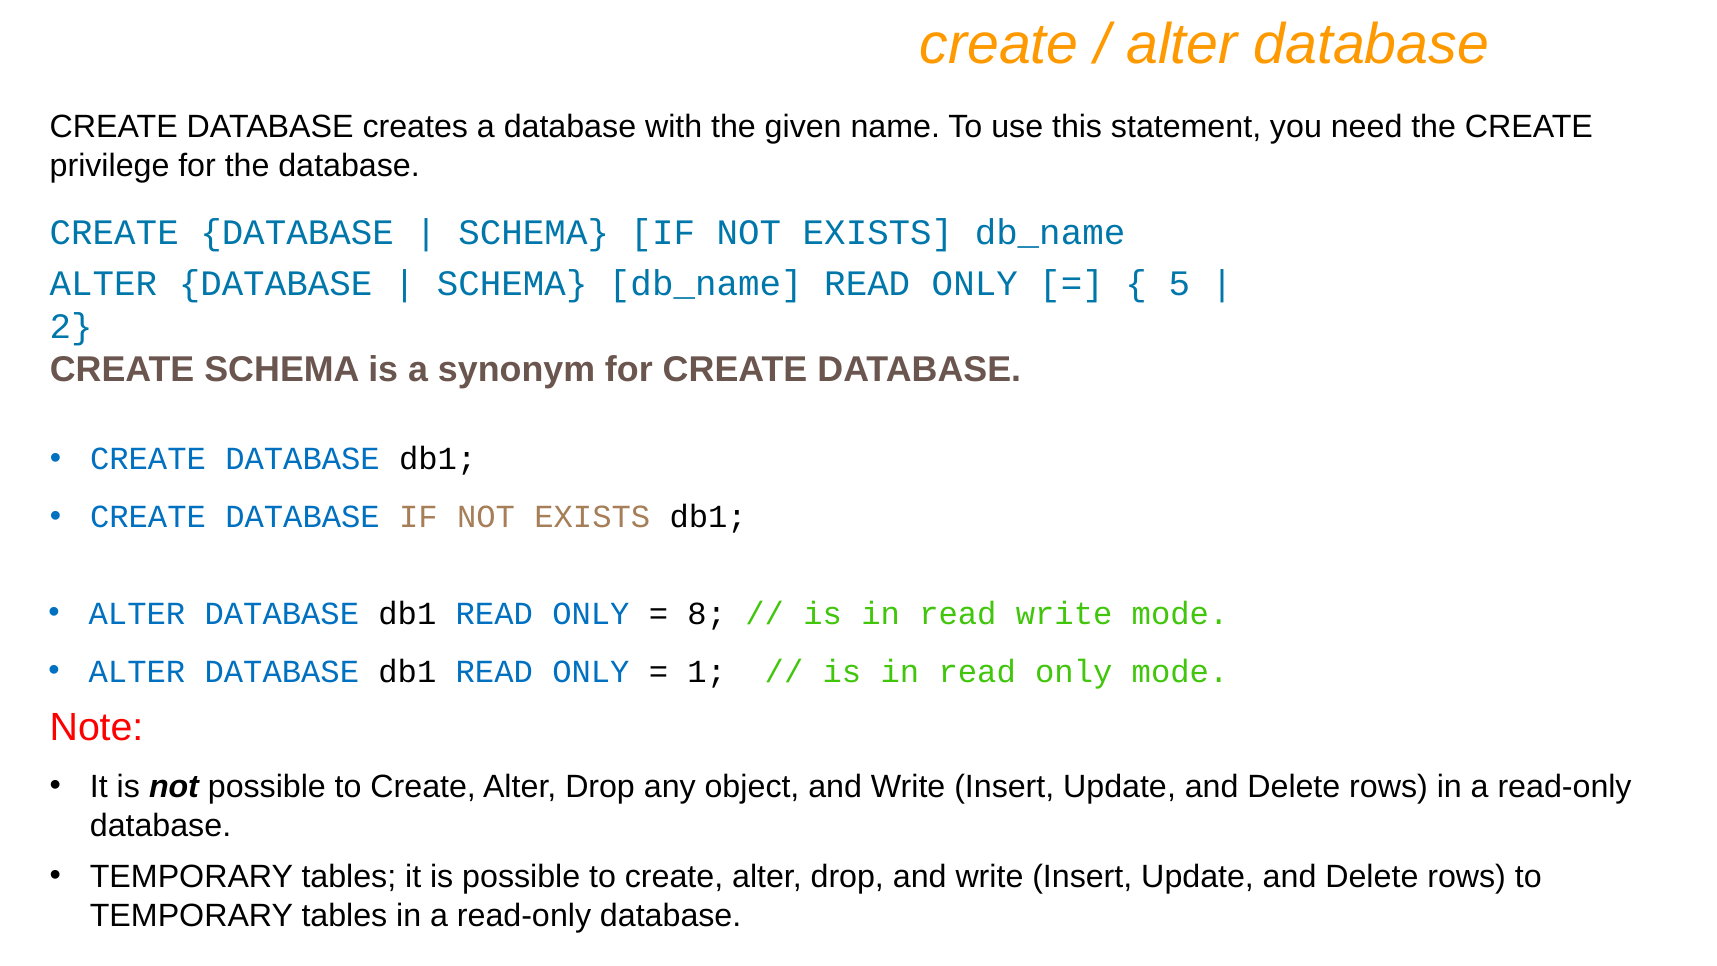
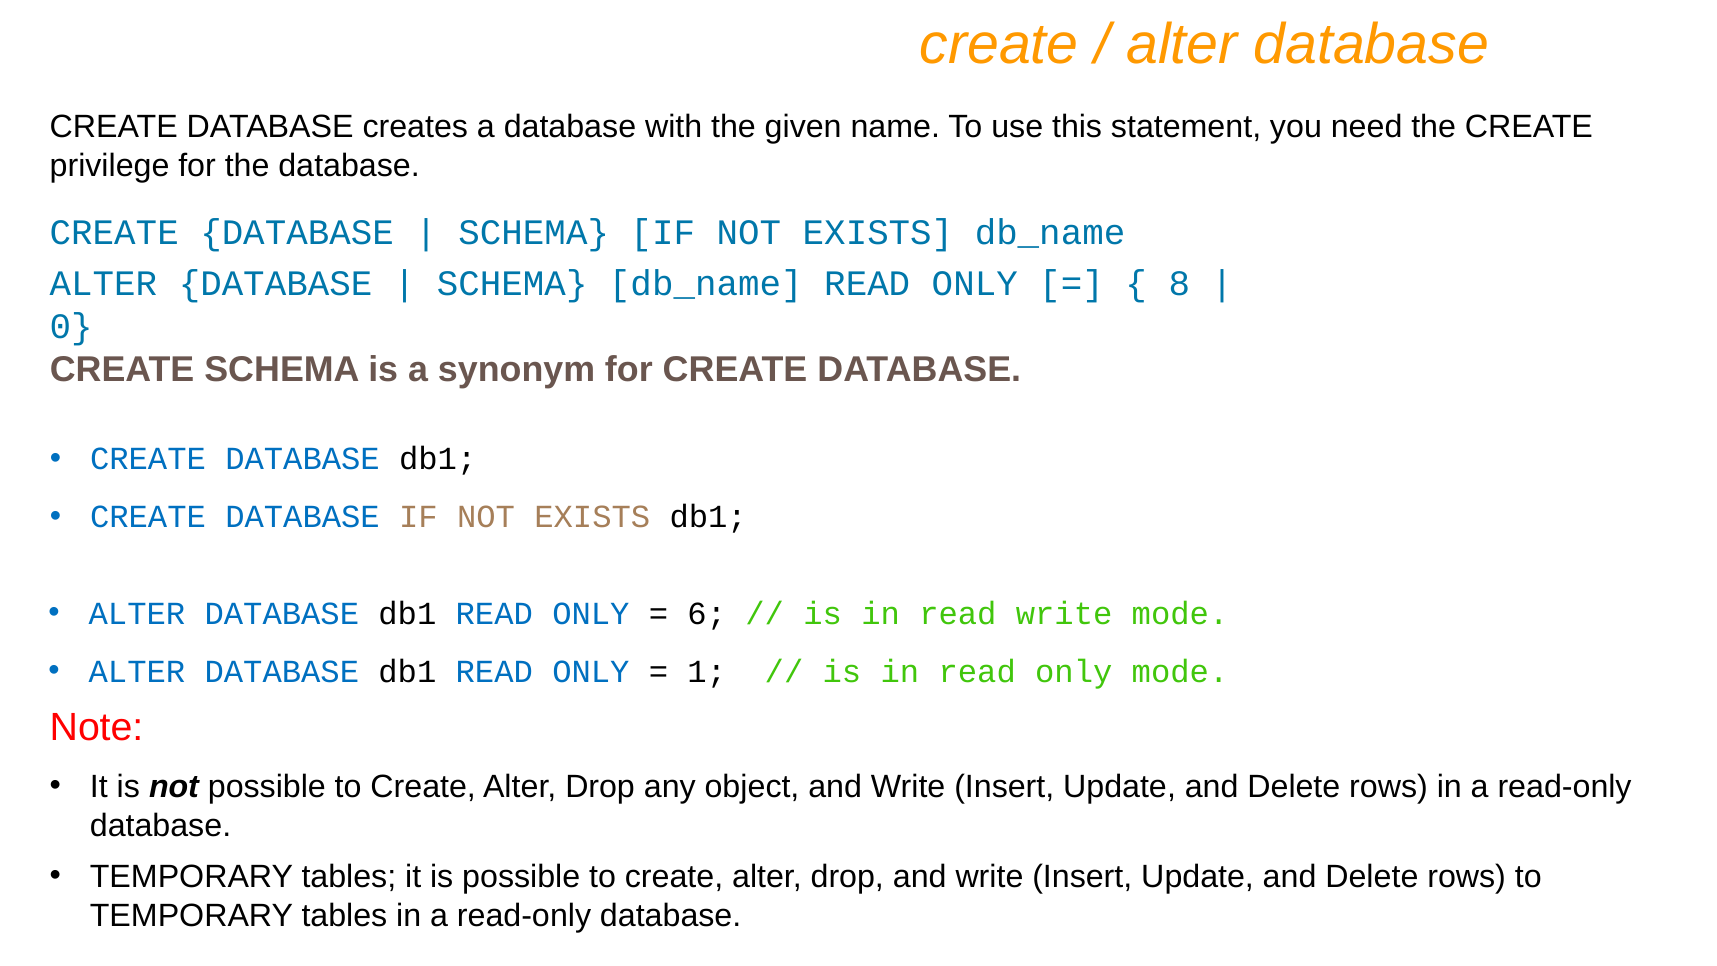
5: 5 -> 8
2: 2 -> 0
8: 8 -> 6
